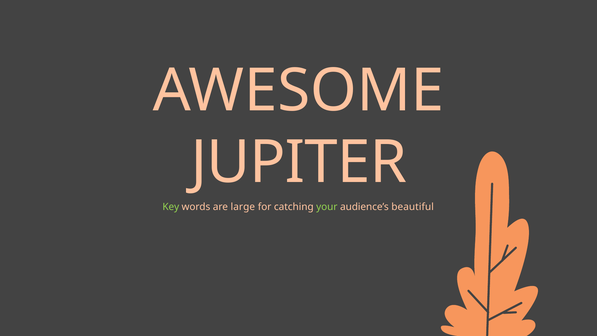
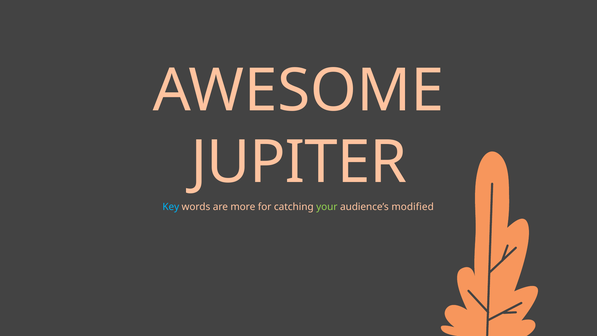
Key colour: light green -> light blue
large: large -> more
beautiful: beautiful -> modified
